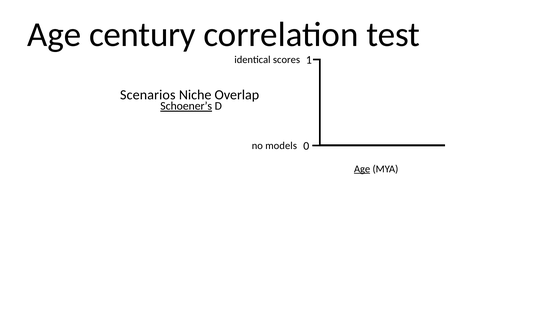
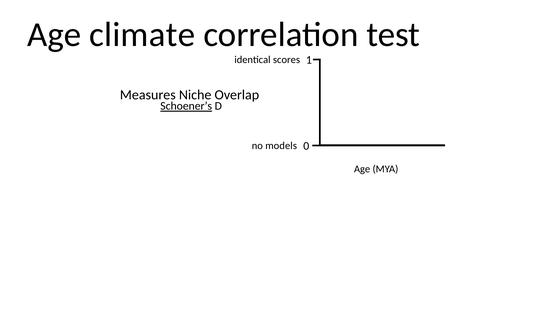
century: century -> climate
Scenarios: Scenarios -> Measures
Age at (362, 169) underline: present -> none
